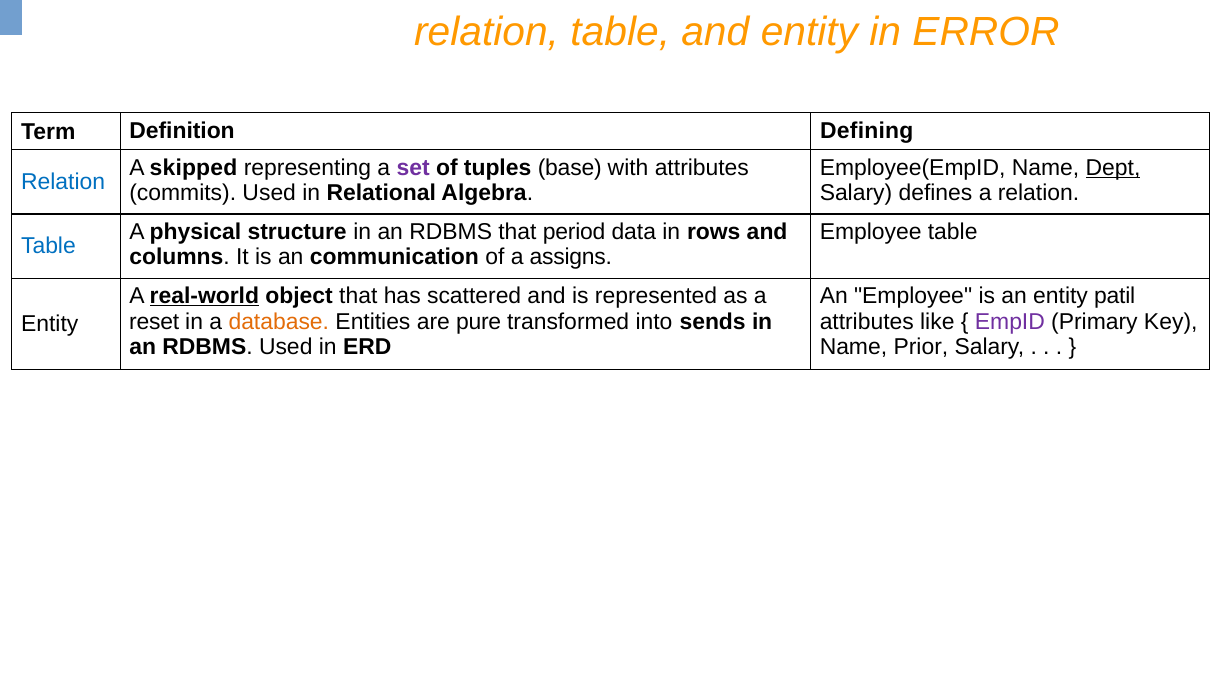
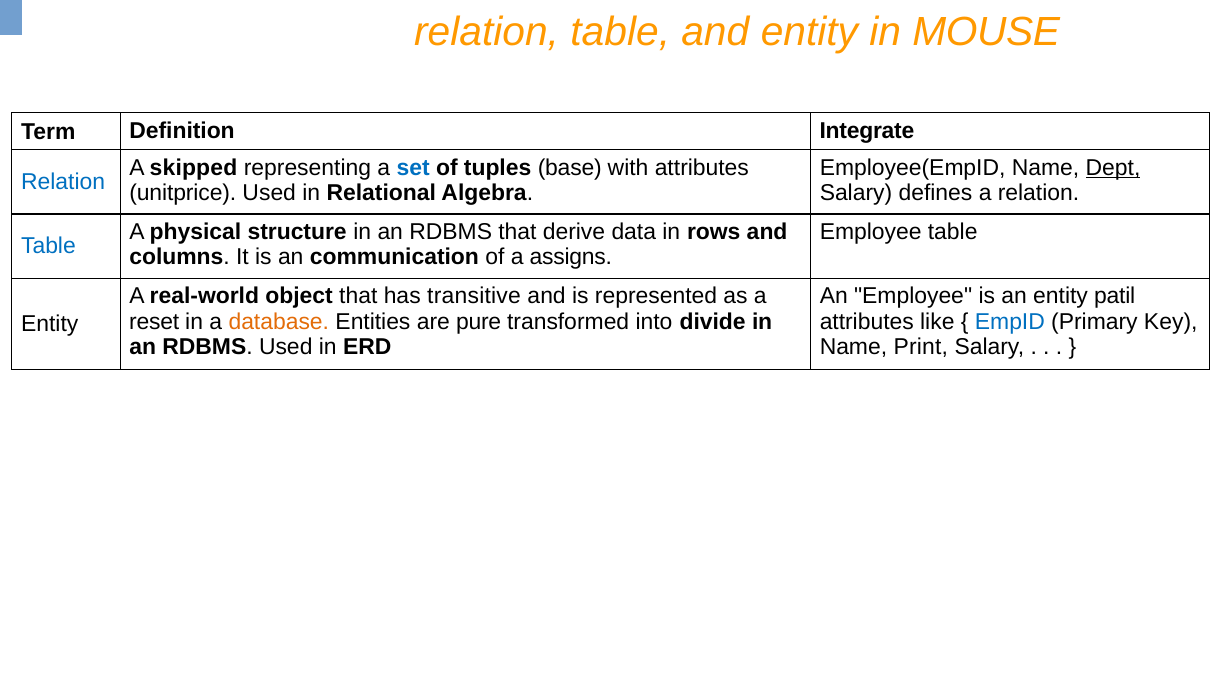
ERROR: ERROR -> MOUSE
Defining: Defining -> Integrate
set colour: purple -> blue
commits: commits -> unitprice
period: period -> derive
real-world underline: present -> none
scattered: scattered -> transitive
sends: sends -> divide
EmpID colour: purple -> blue
Prior: Prior -> Print
